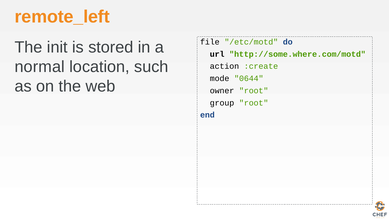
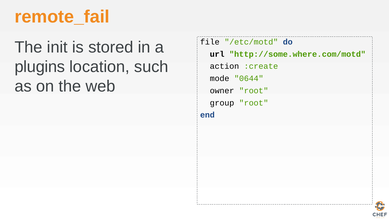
remote_left: remote_left -> remote_fail
normal: normal -> plugins
